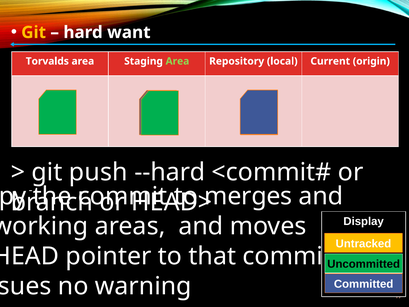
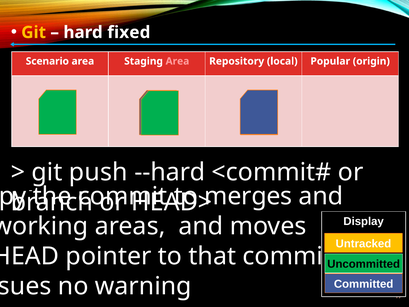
want: want -> fixed
Torvalds: Torvalds -> Scenario
Area at (177, 61) colour: light green -> pink
Current: Current -> Popular
